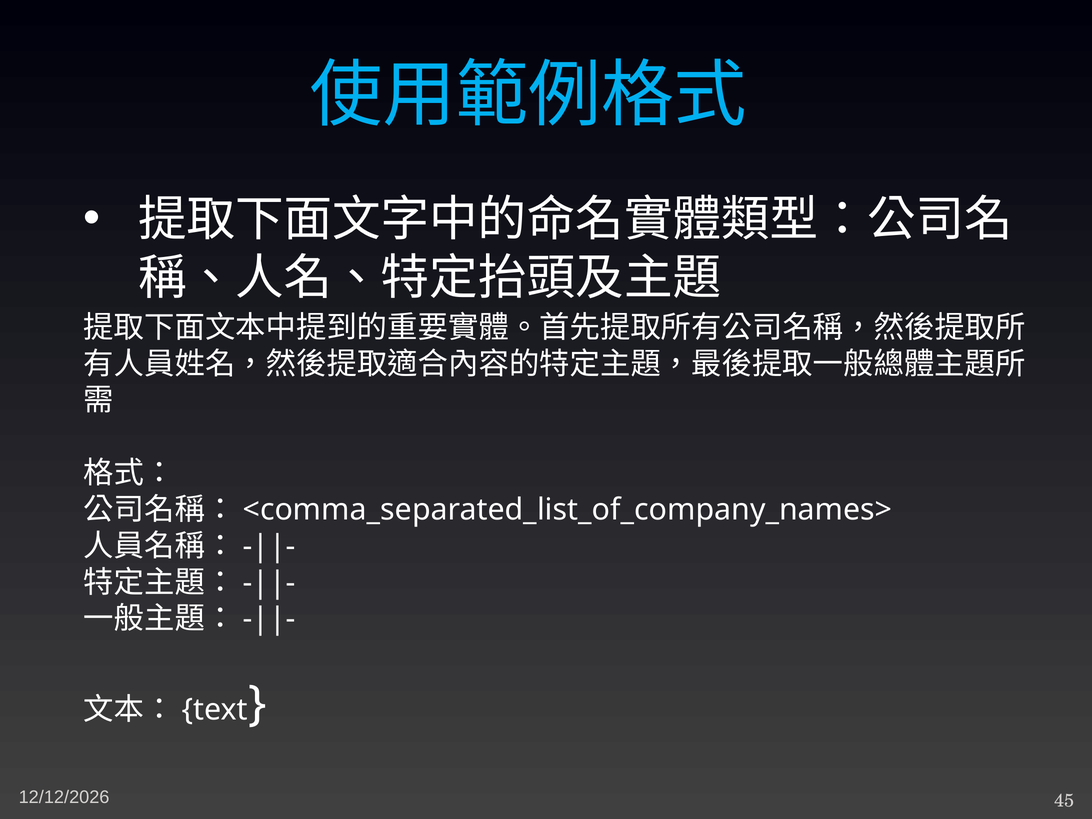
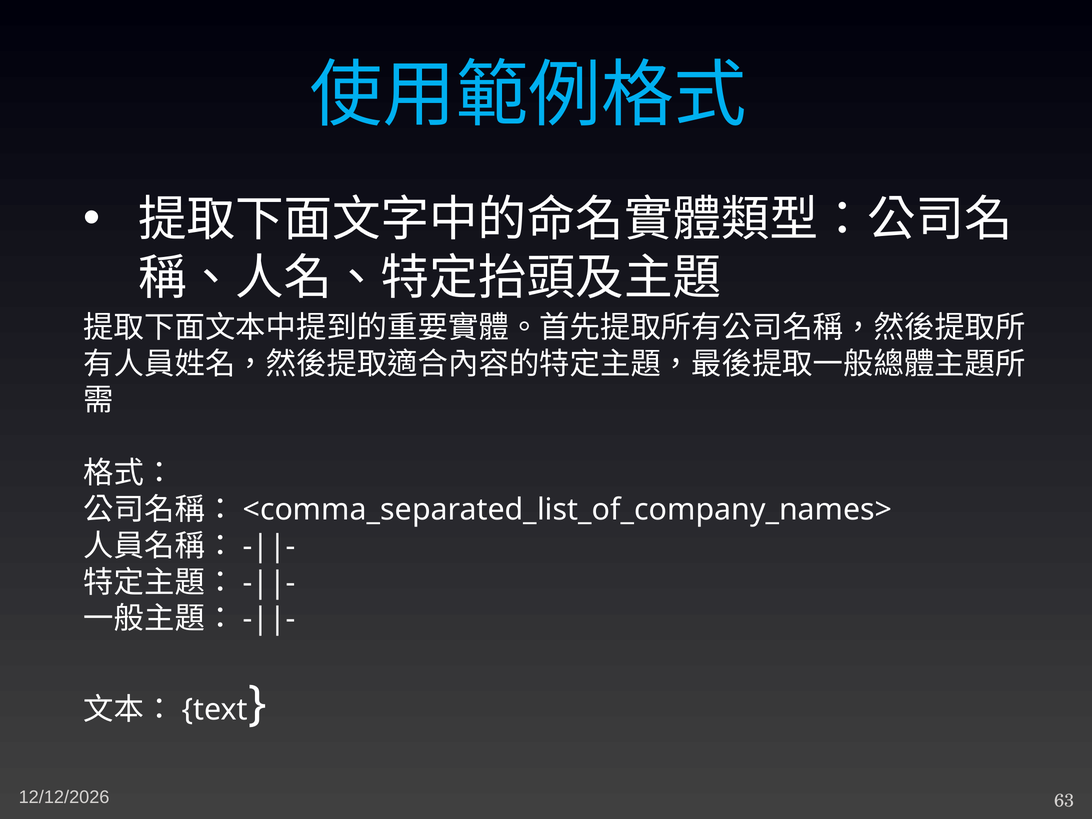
45: 45 -> 63
